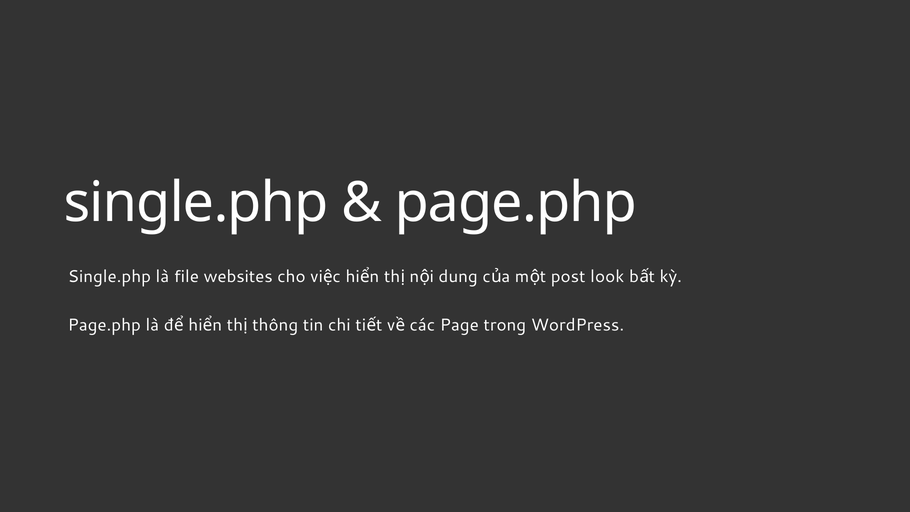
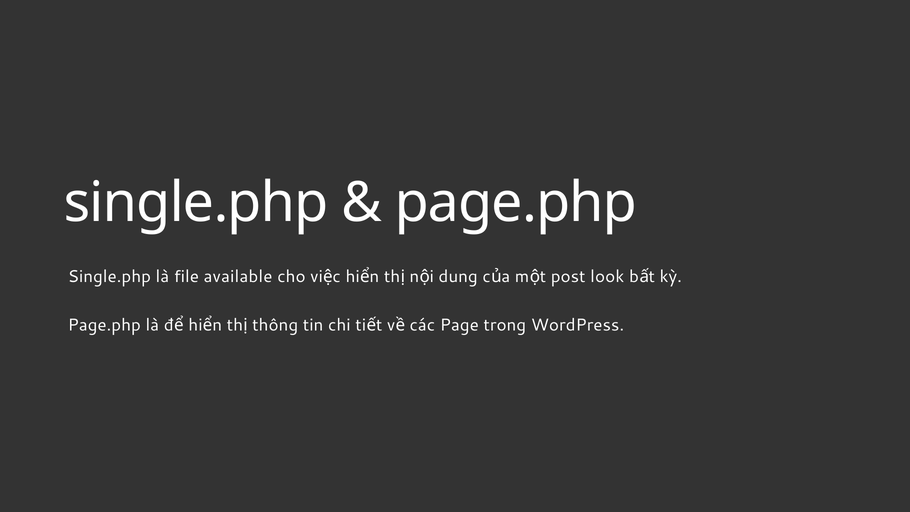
websites: websites -> available
